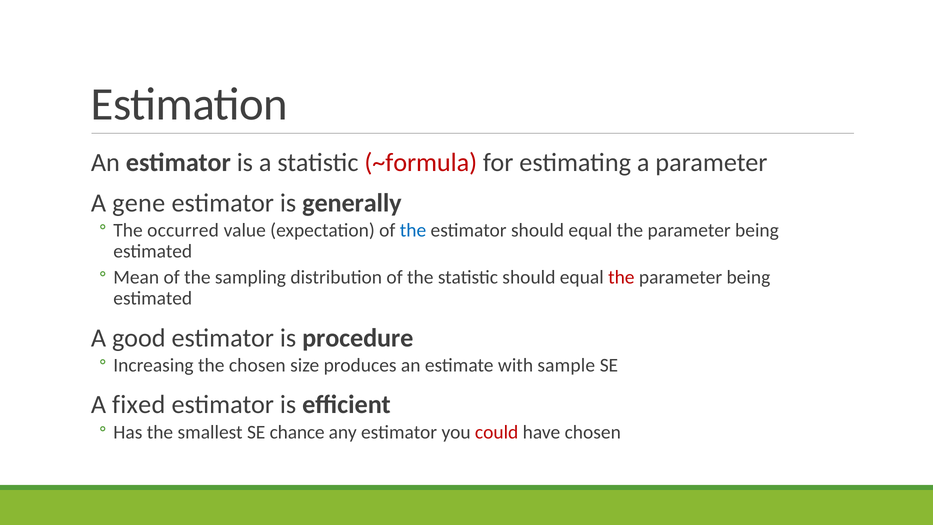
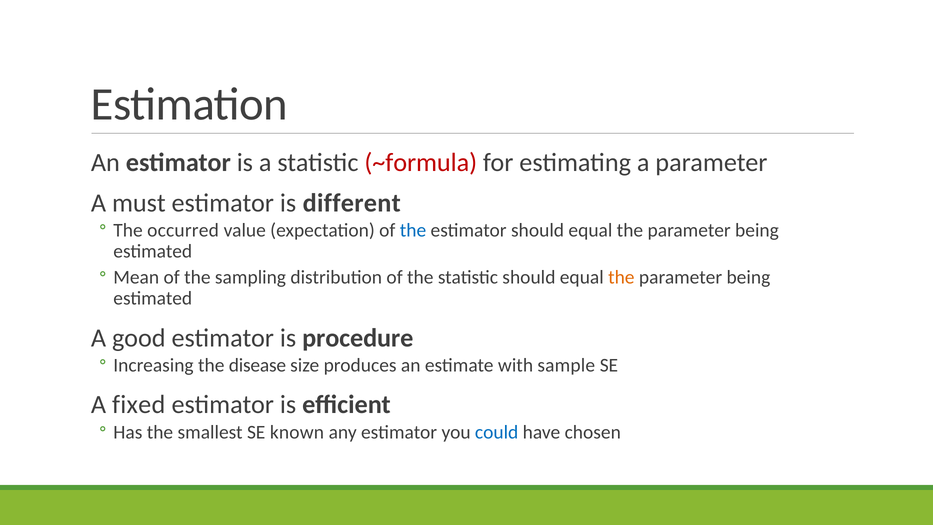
gene: gene -> must
generally: generally -> different
the at (621, 277) colour: red -> orange
the chosen: chosen -> disease
chance: chance -> known
could colour: red -> blue
